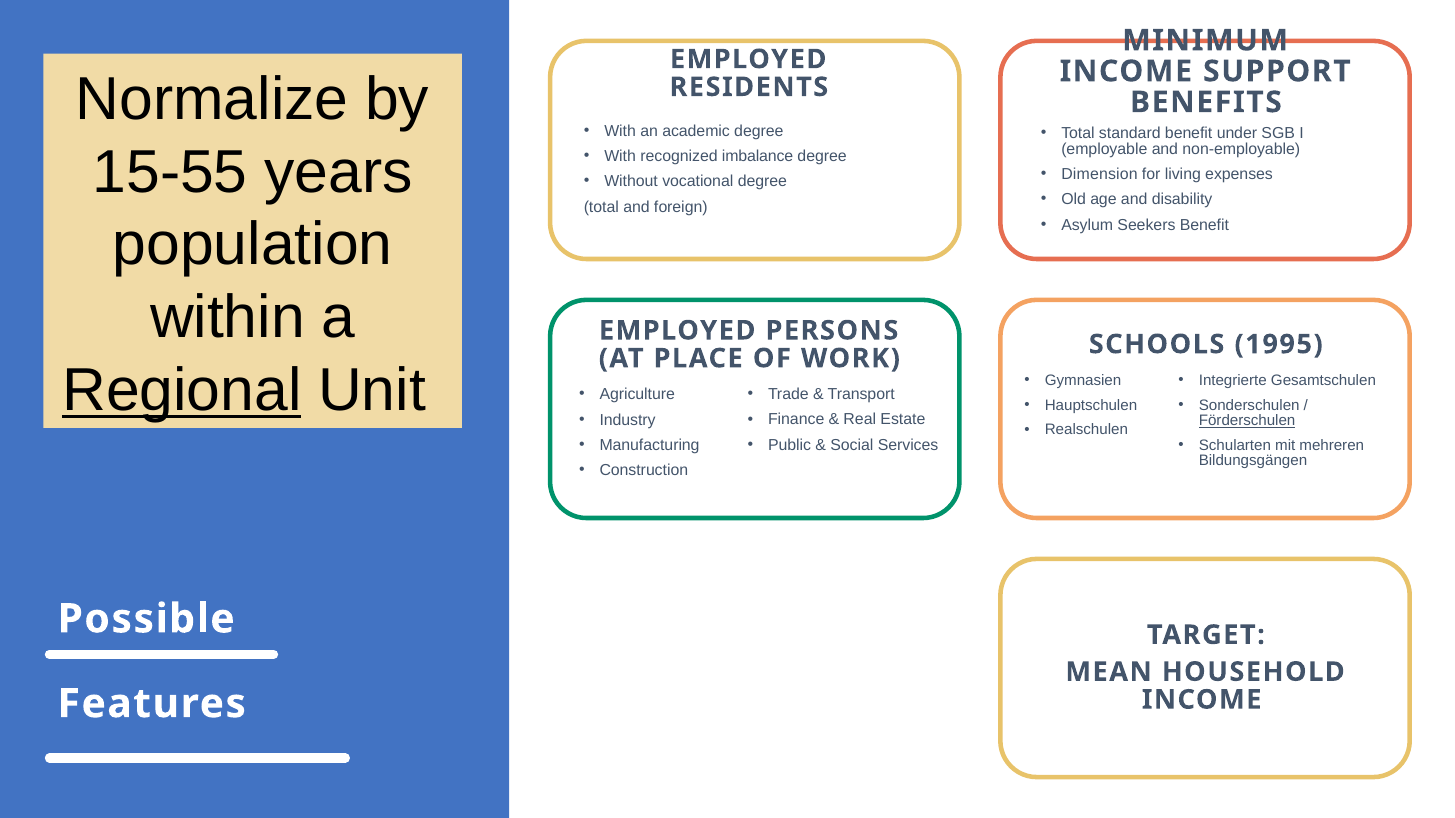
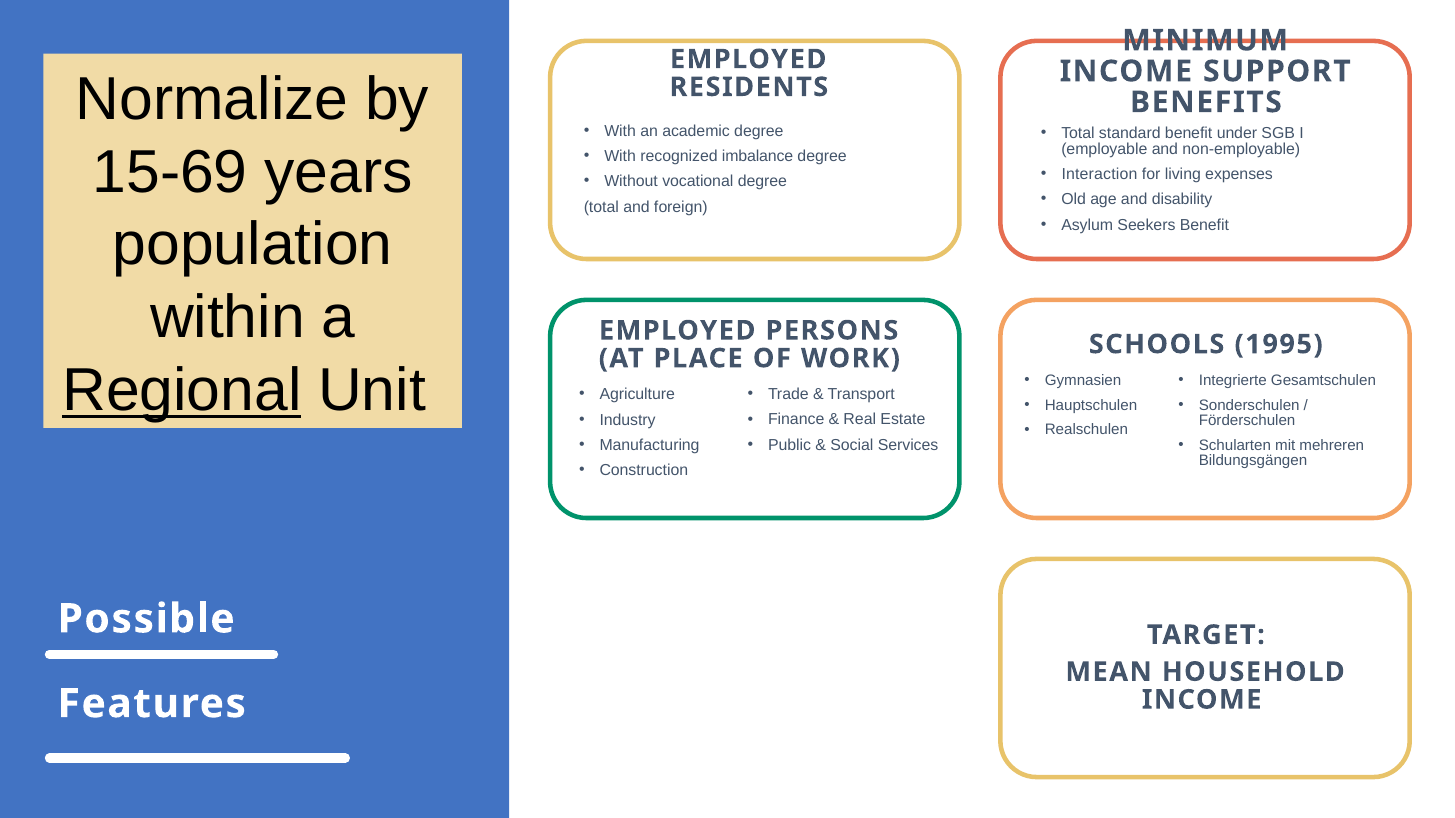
15-55: 15-55 -> 15-69
Dimension: Dimension -> Interaction
Förderschulen underline: present -> none
